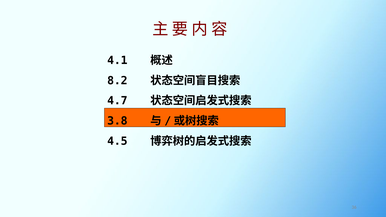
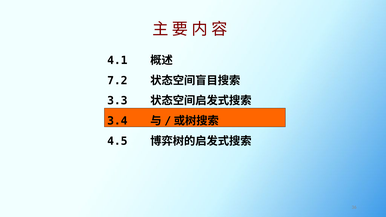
8.2: 8.2 -> 7.2
4.7: 4.7 -> 3.3
3.8: 3.8 -> 3.4
